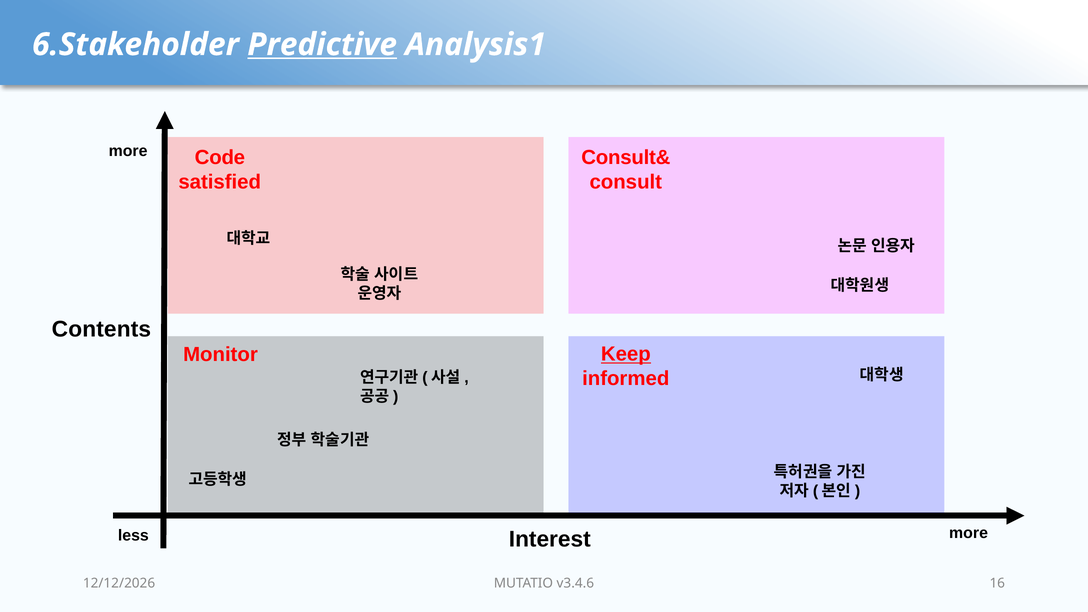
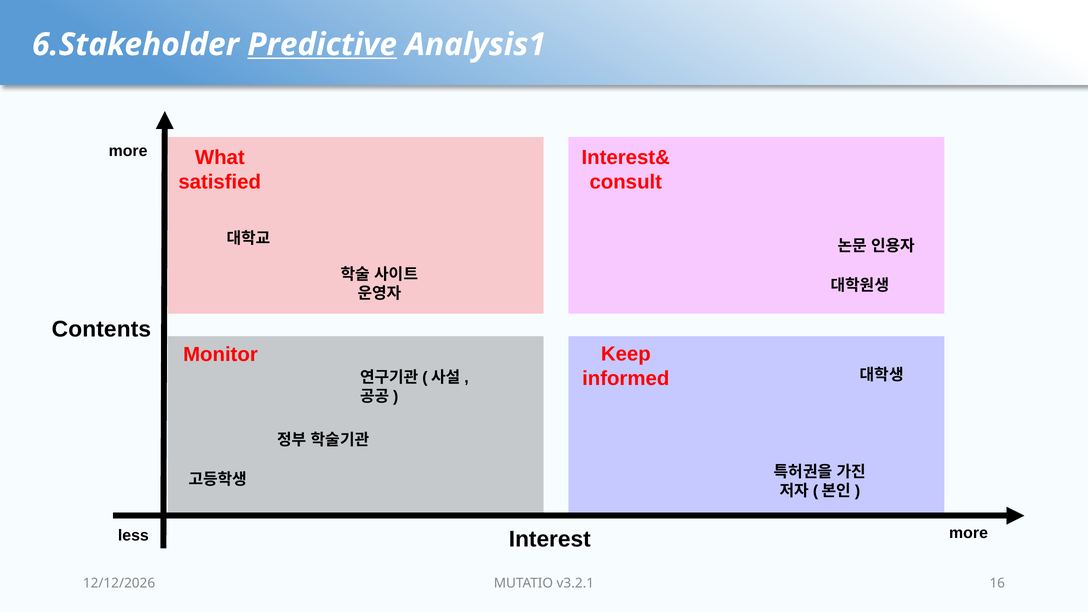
Code: Code -> What
Consult&: Consult& -> Interest&
Keep underline: present -> none
v3.4.6: v3.4.6 -> v3.2.1
